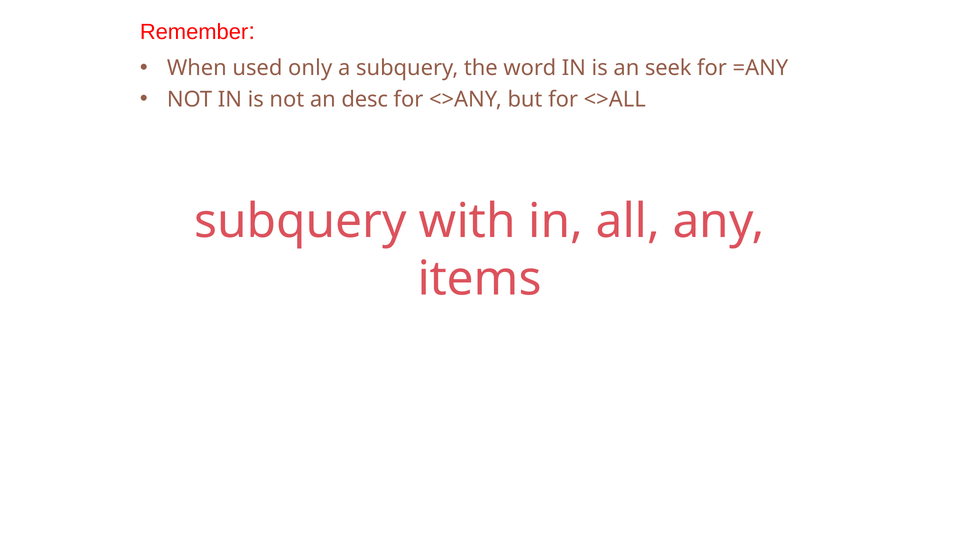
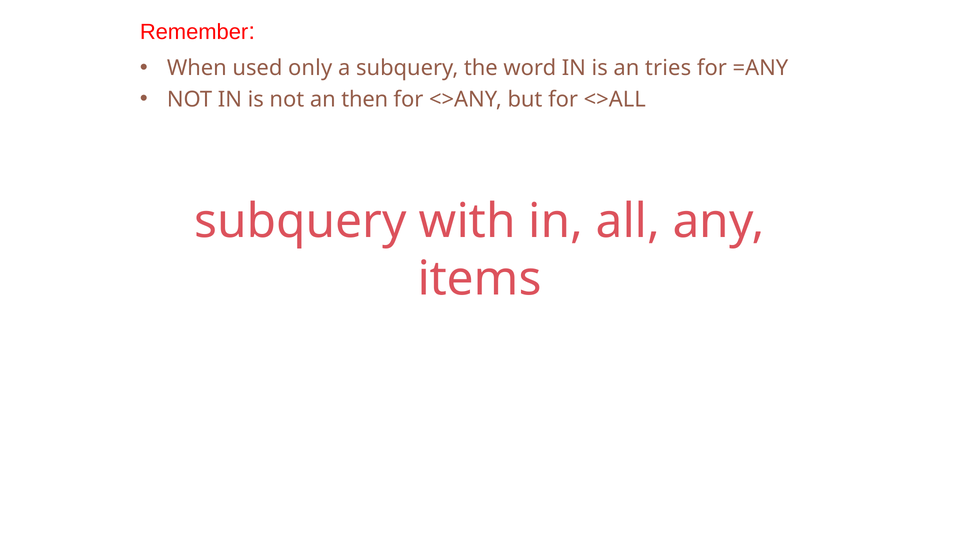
seek: seek -> tries
desc: desc -> then
